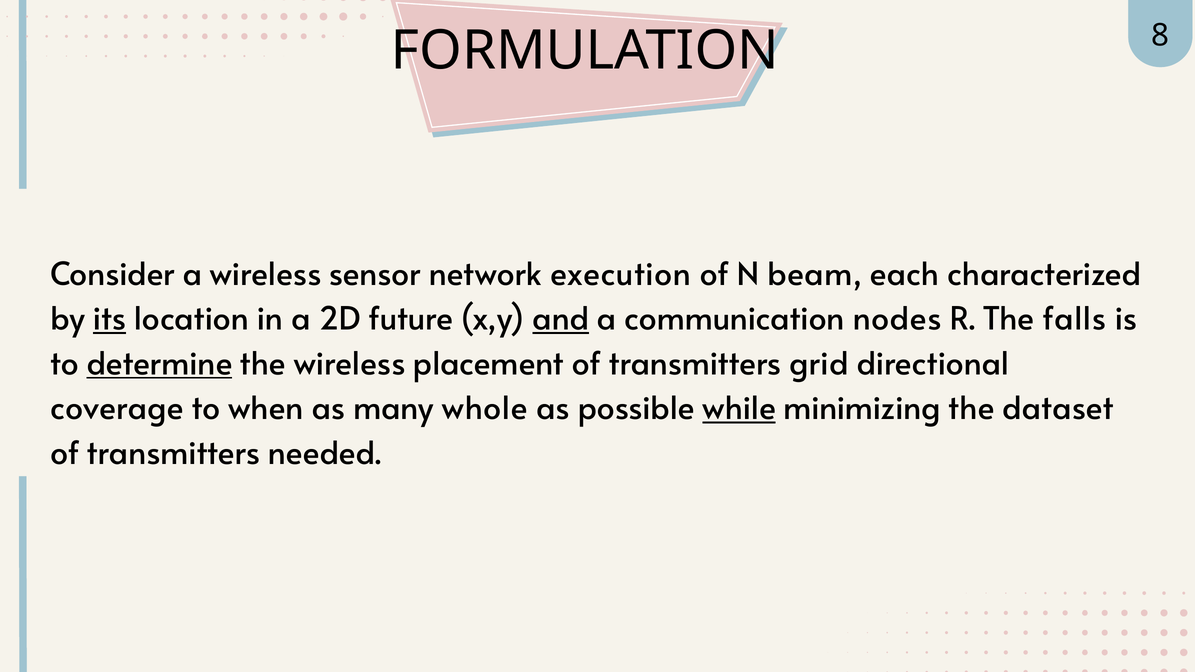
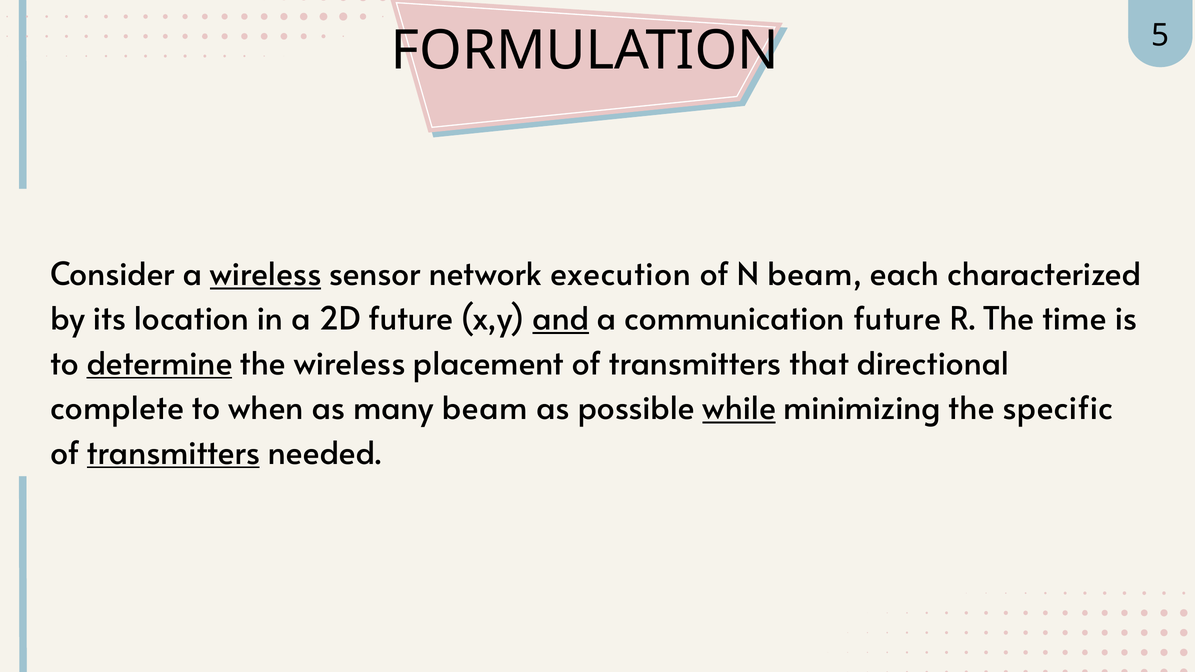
8: 8 -> 5
wireless at (266, 275) underline: none -> present
its underline: present -> none
communication nodes: nodes -> future
falls: falls -> time
grid: grid -> that
coverage: coverage -> complete
many whole: whole -> beam
dataset: dataset -> specific
transmitters at (174, 454) underline: none -> present
